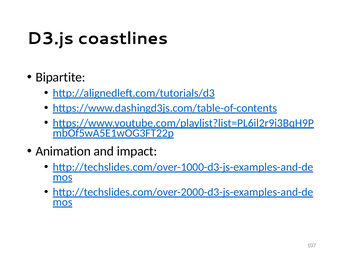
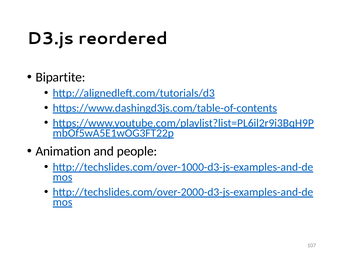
coastlines: coastlines -> reordered
impact: impact -> people
